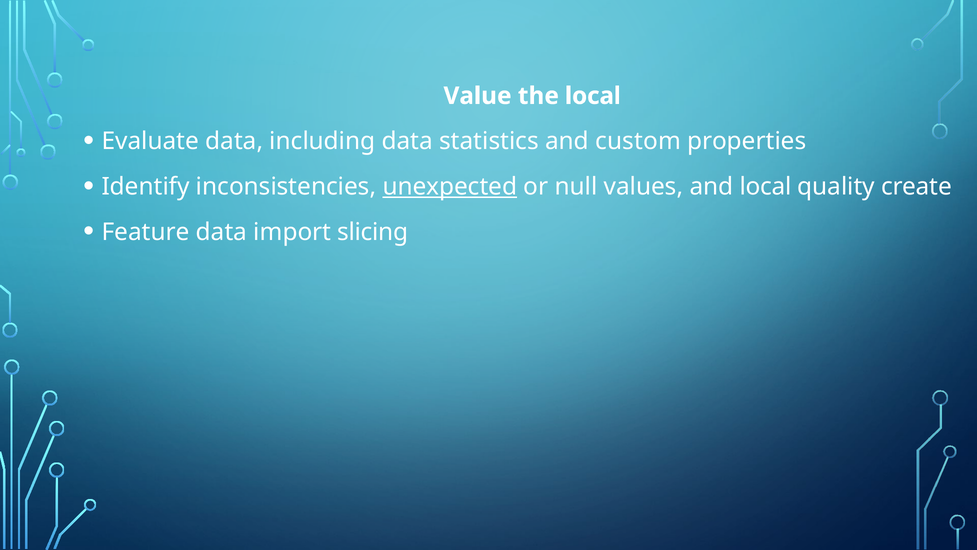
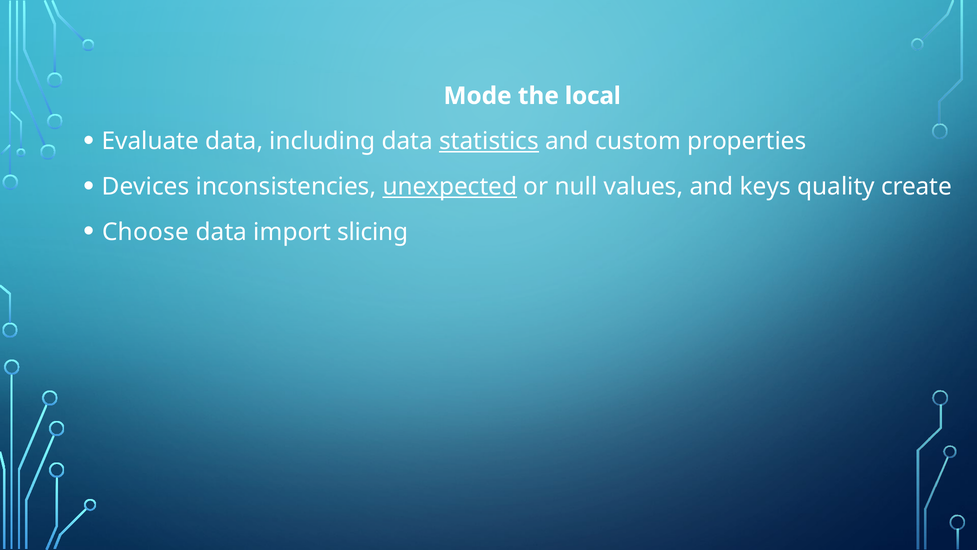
Value: Value -> Mode
statistics underline: none -> present
Identify: Identify -> Devices
and local: local -> keys
Feature: Feature -> Choose
